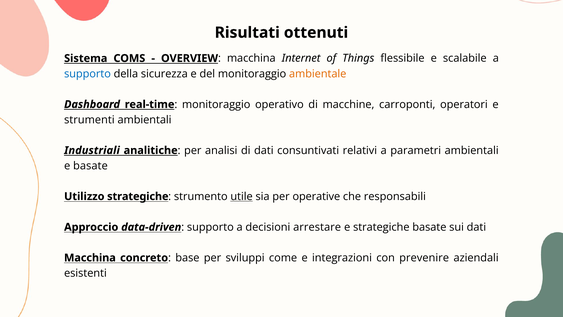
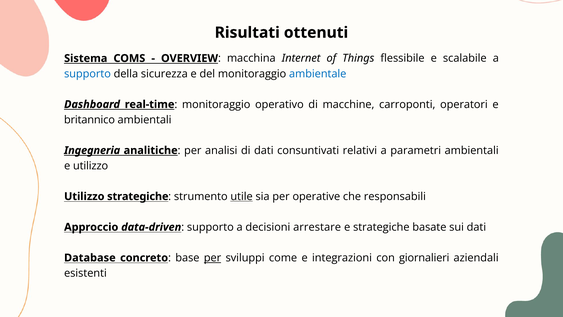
ambientale colour: orange -> blue
strumenti: strumenti -> britannico
Industriali: Industriali -> Ingegneria
e basate: basate -> utilizzo
Macchina at (90, 258): Macchina -> Database
per at (213, 258) underline: none -> present
prevenire: prevenire -> giornalieri
